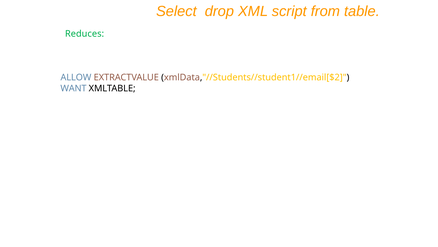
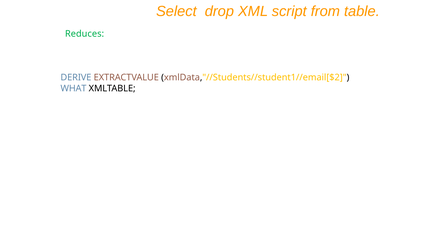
ALLOW: ALLOW -> DERIVE
WANT: WANT -> WHAT
